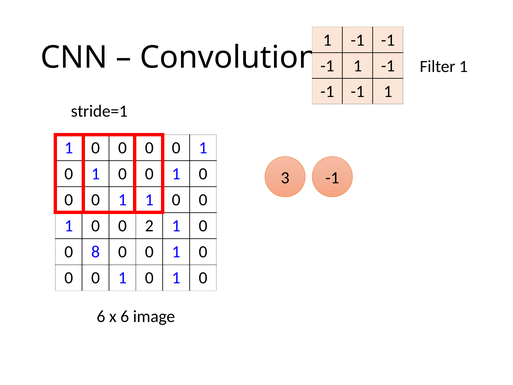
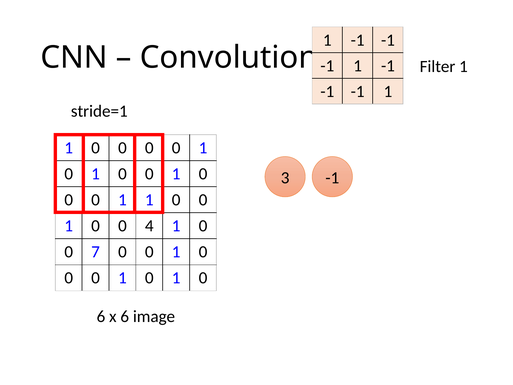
2: 2 -> 4
8: 8 -> 7
